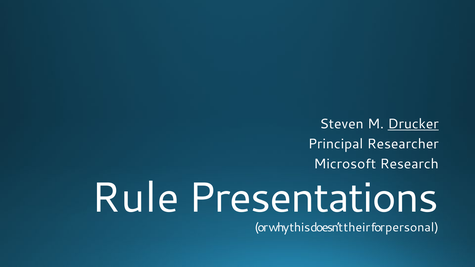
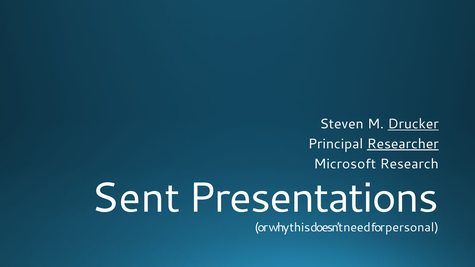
Researcher underline: none -> present
Rule: Rule -> Sent
their: their -> need
